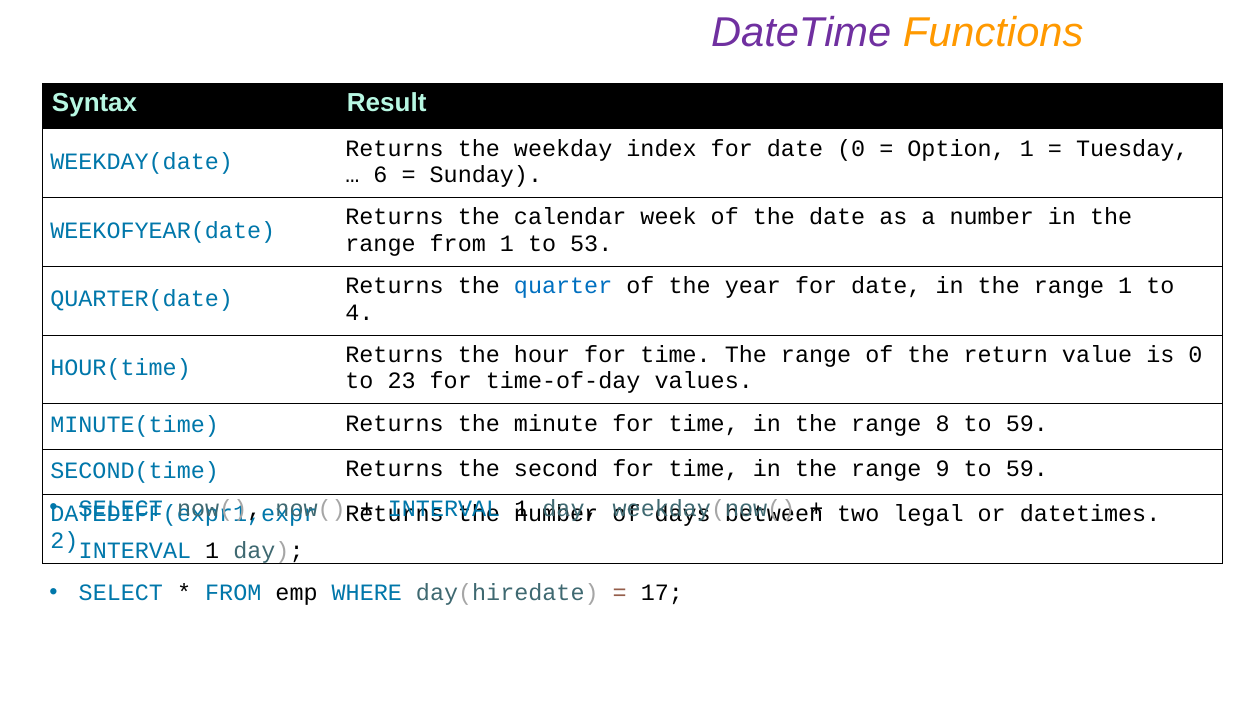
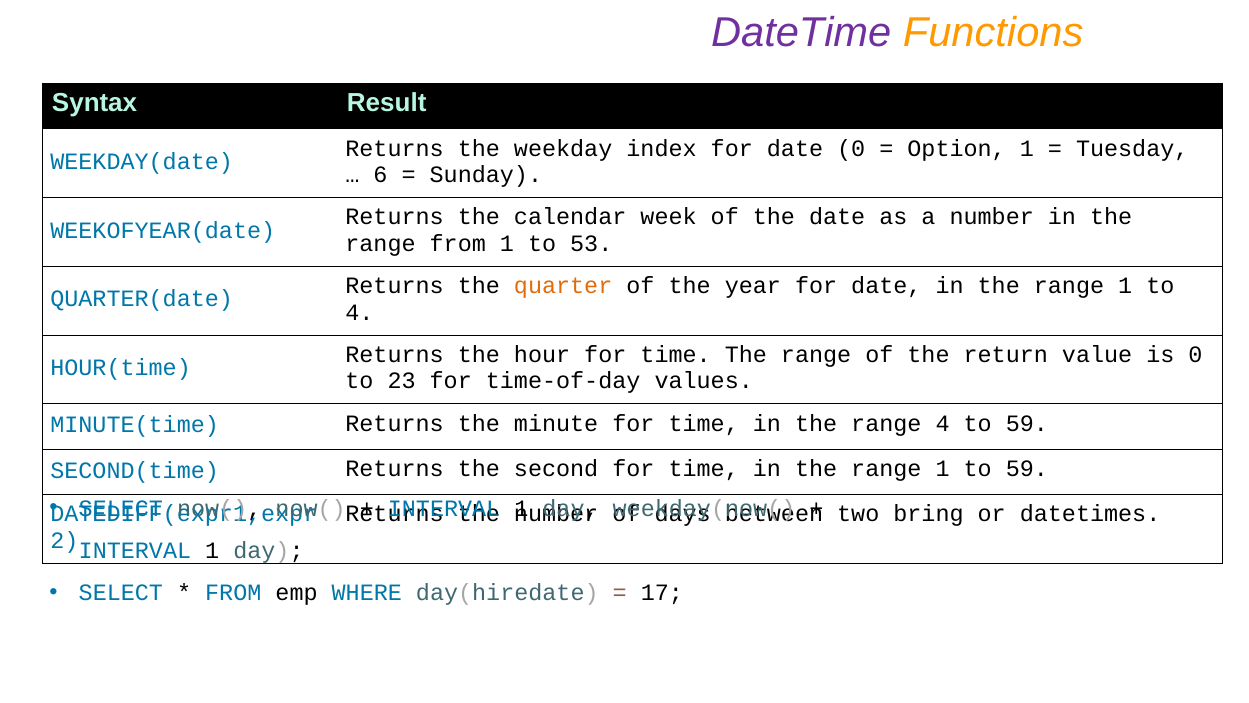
quarter colour: blue -> orange
range 8: 8 -> 4
9 at (943, 468): 9 -> 1
legal: legal -> bring
